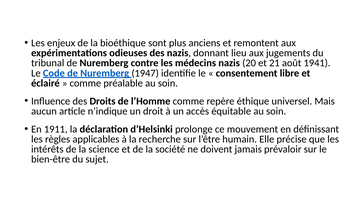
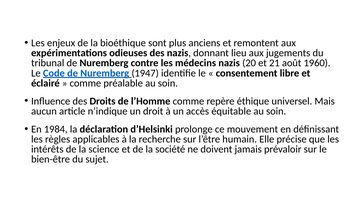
1941: 1941 -> 1960
1911: 1911 -> 1984
